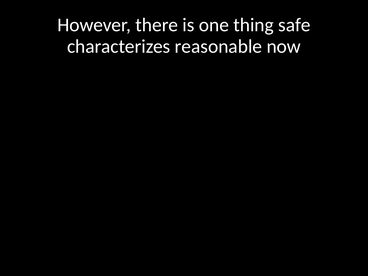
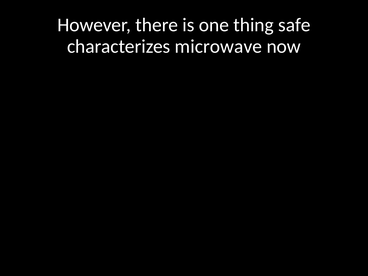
reasonable: reasonable -> microwave
